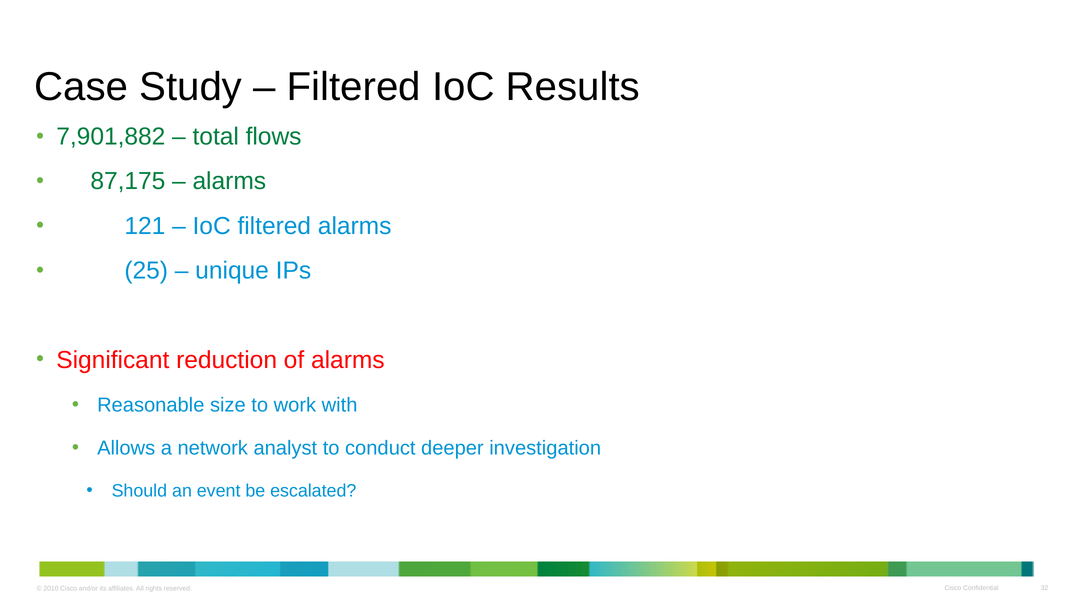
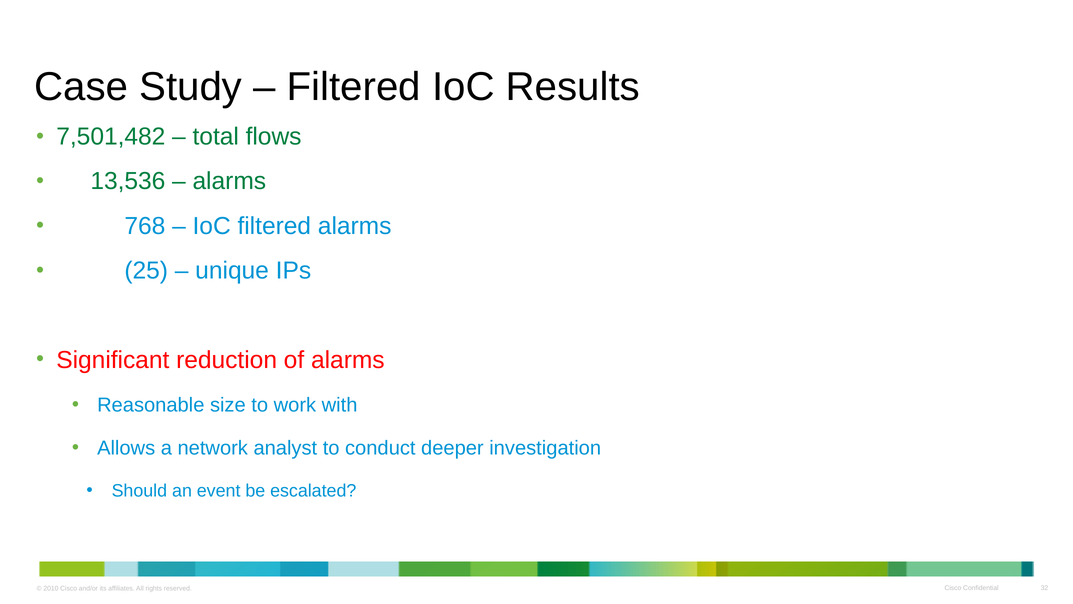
7,901,882: 7,901,882 -> 7,501,482
87,175: 87,175 -> 13,536
121: 121 -> 768
